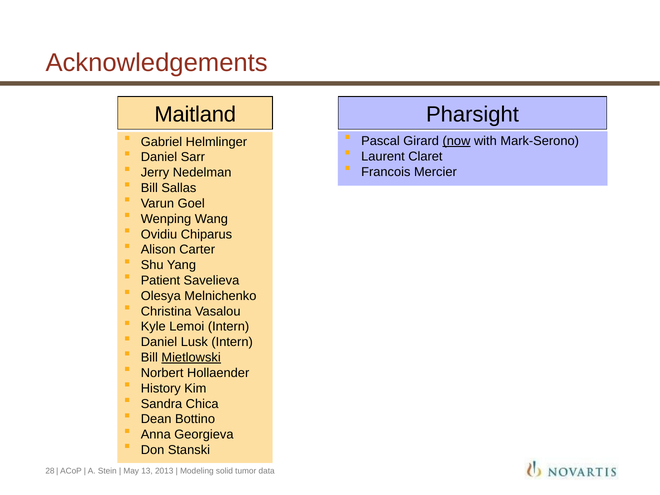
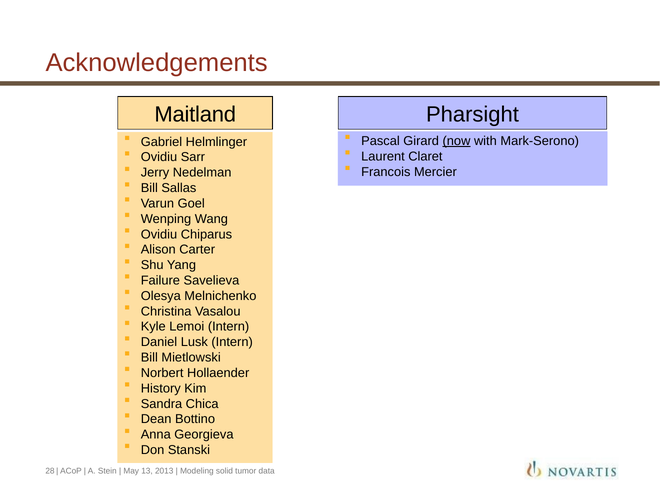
Daniel at (159, 157): Daniel -> Ovidiu
Patient: Patient -> Failure
Mietlowski underline: present -> none
